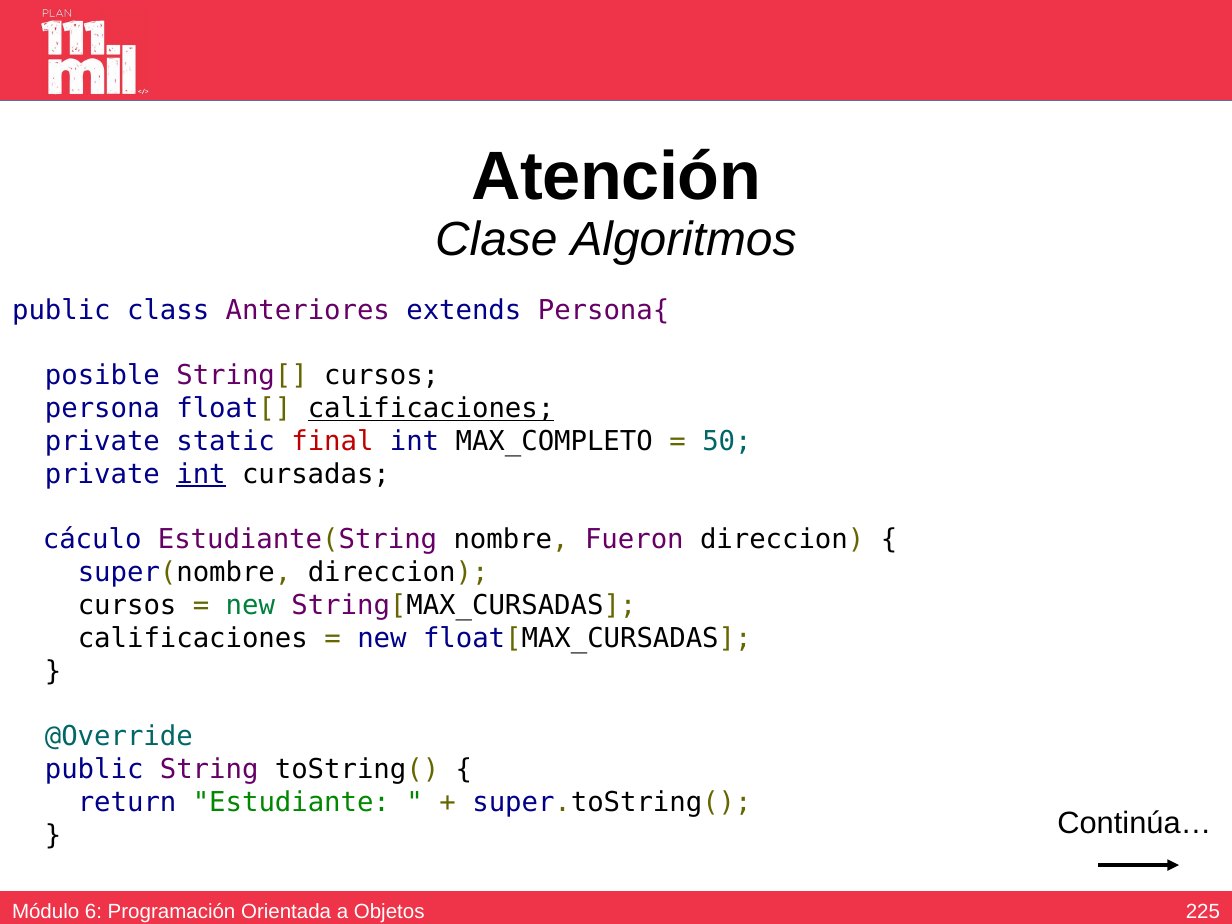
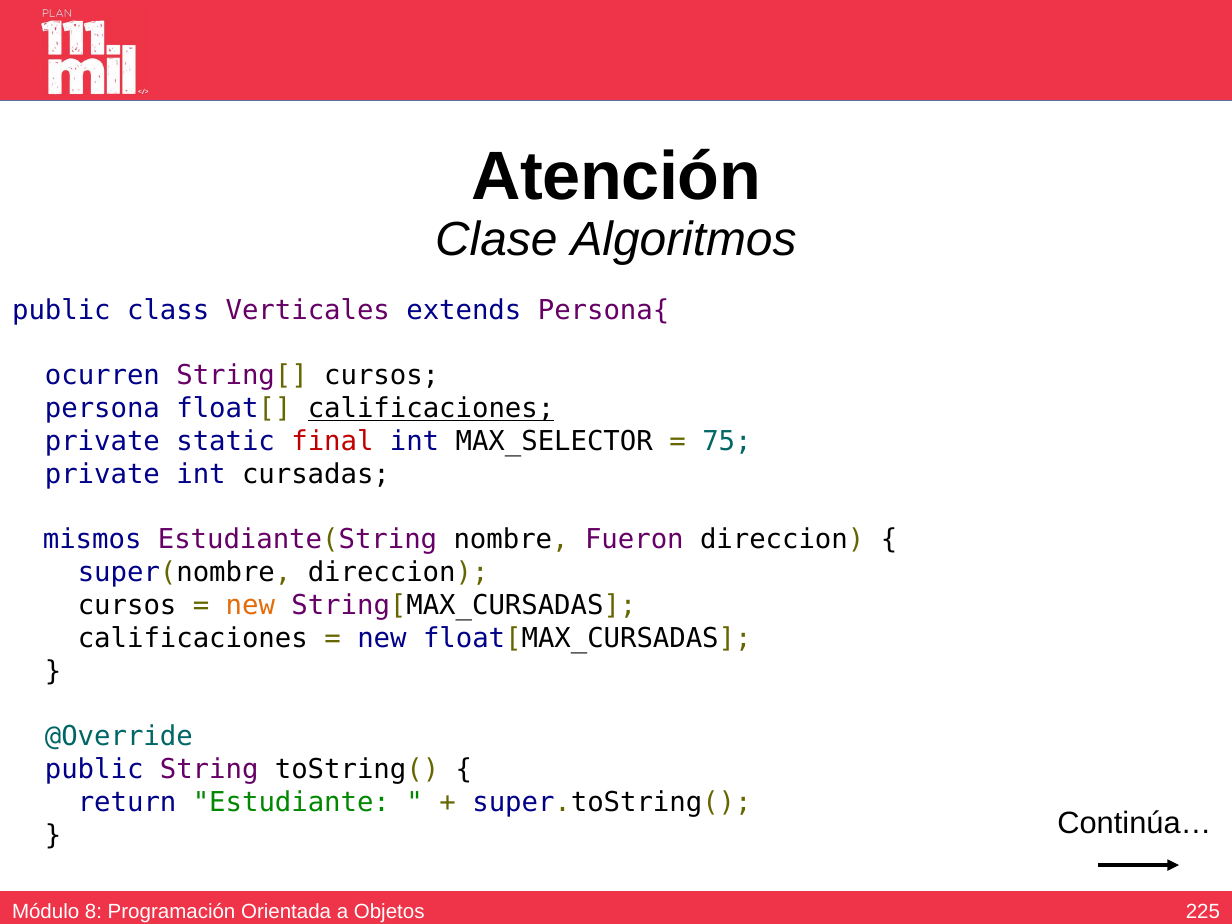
Anteriores: Anteriores -> Verticales
posible: posible -> ocurren
MAX_COMPLETO: MAX_COMPLETO -> MAX_SELECTOR
50: 50 -> 75
int at (201, 474) underline: present -> none
cáculo: cáculo -> mismos
new at (250, 606) colour: green -> orange
6: 6 -> 8
